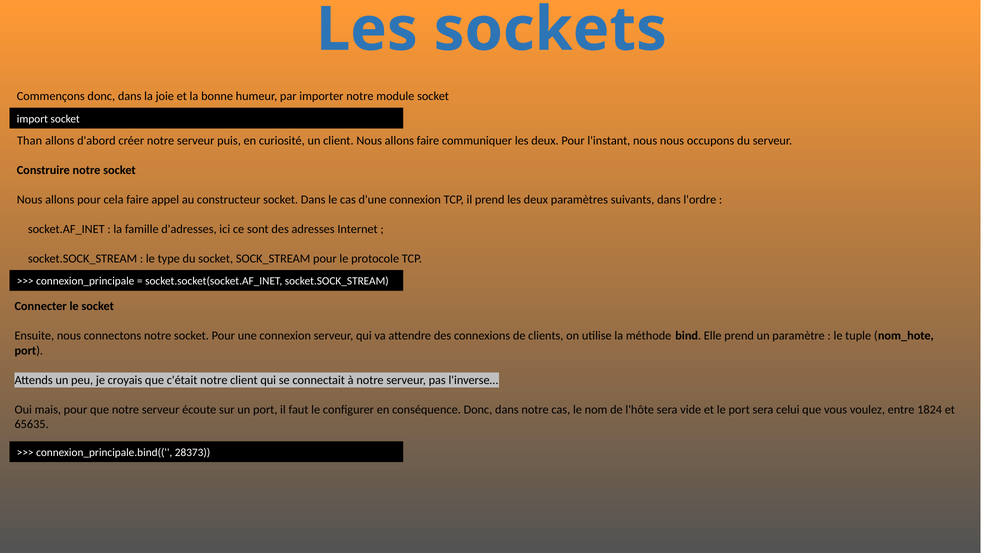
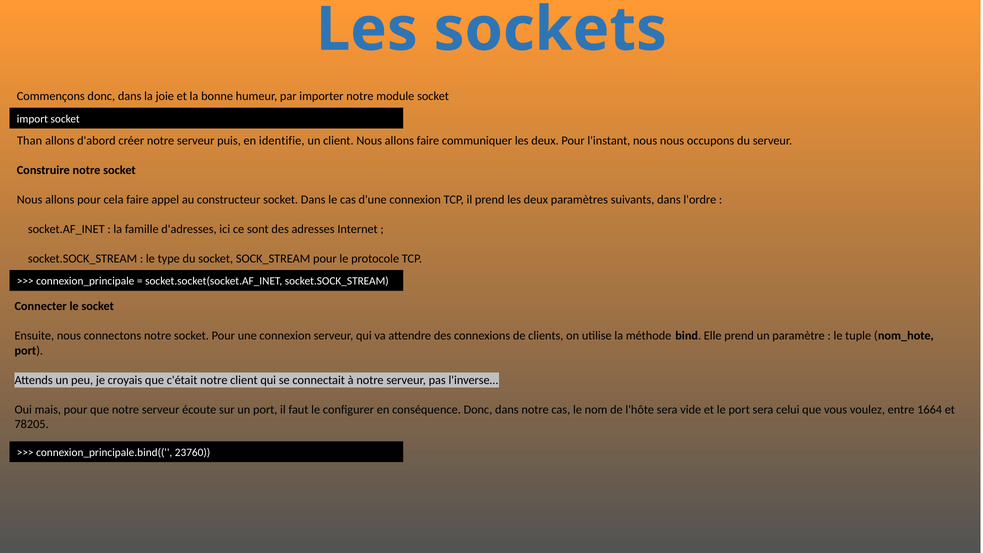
curiosité: curiosité -> identifie
1824: 1824 -> 1664
65635: 65635 -> 78205
28373: 28373 -> 23760
